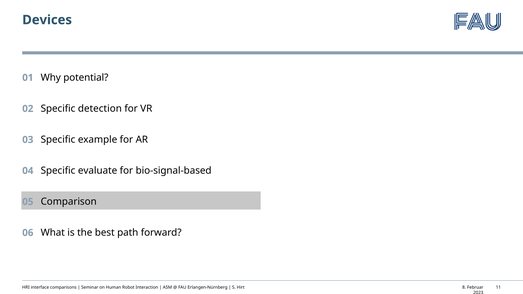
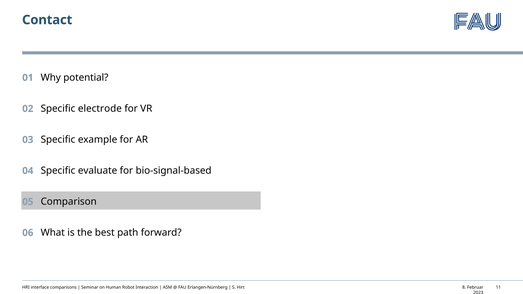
Devices: Devices -> Contact
detection: detection -> electrode
